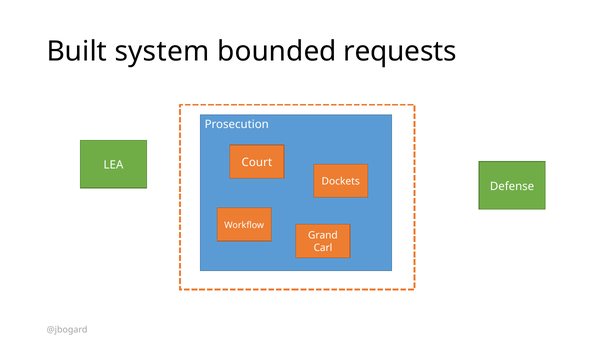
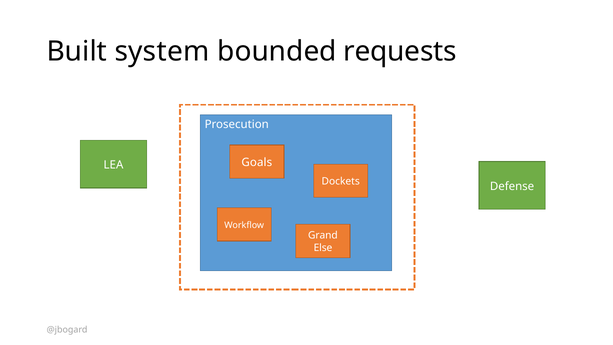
Court: Court -> Goals
Carl: Carl -> Else
